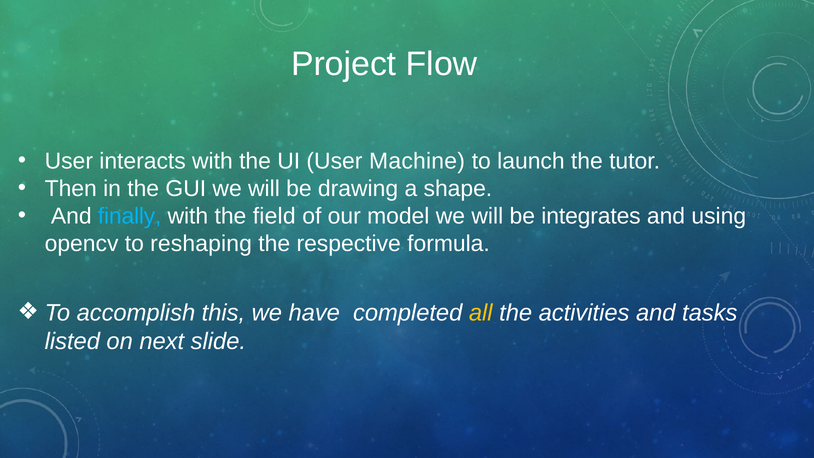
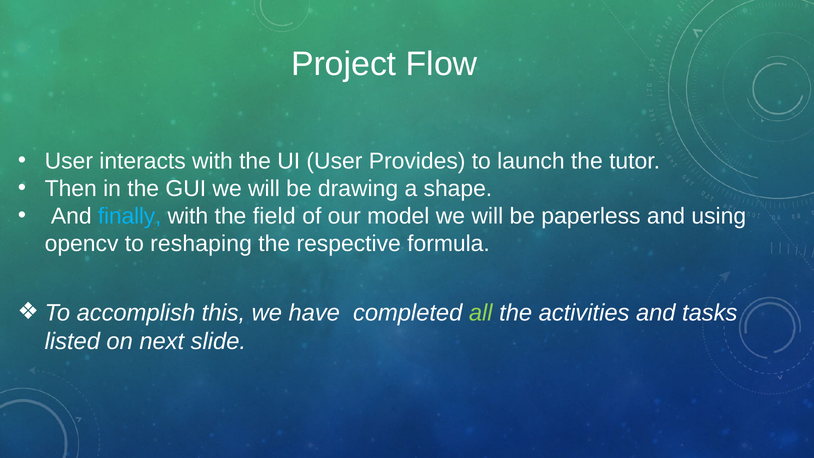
Machine: Machine -> Provides
integrates: integrates -> paperless
all colour: yellow -> light green
